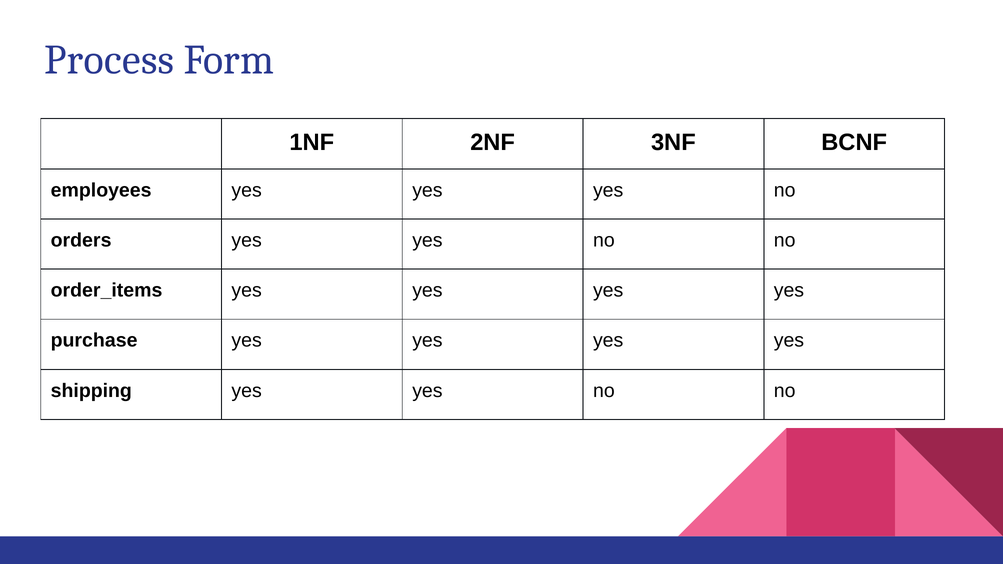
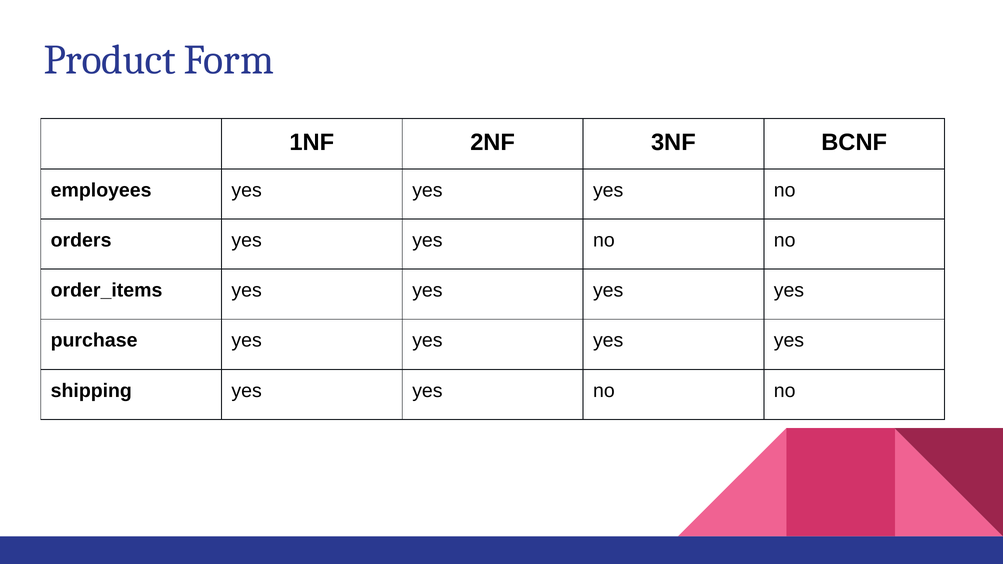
Process: Process -> Product
